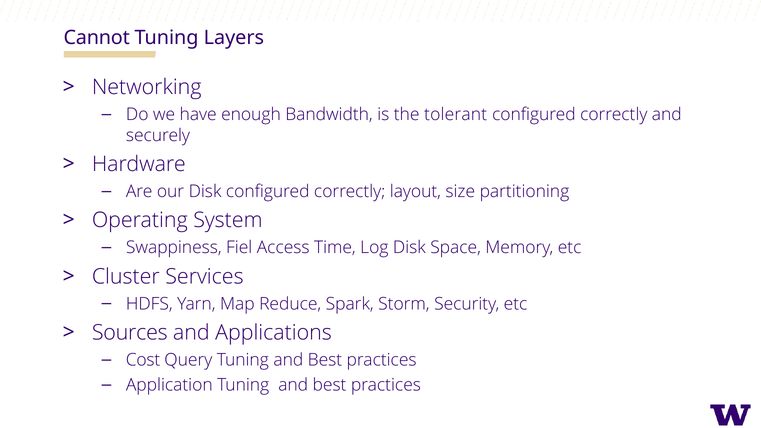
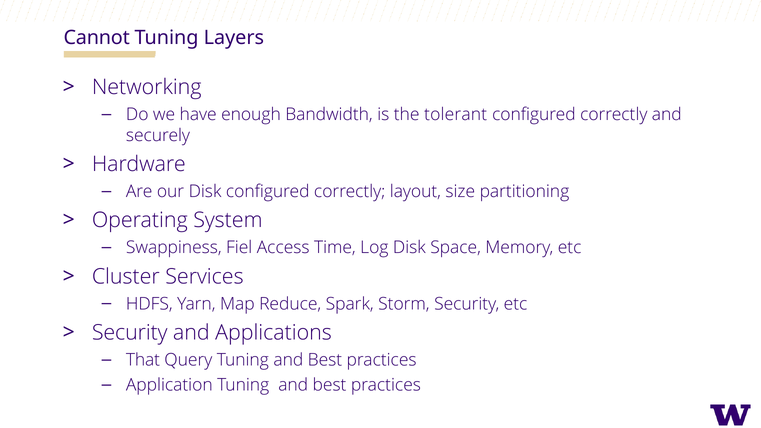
Sources at (130, 333): Sources -> Security
Cost: Cost -> That
